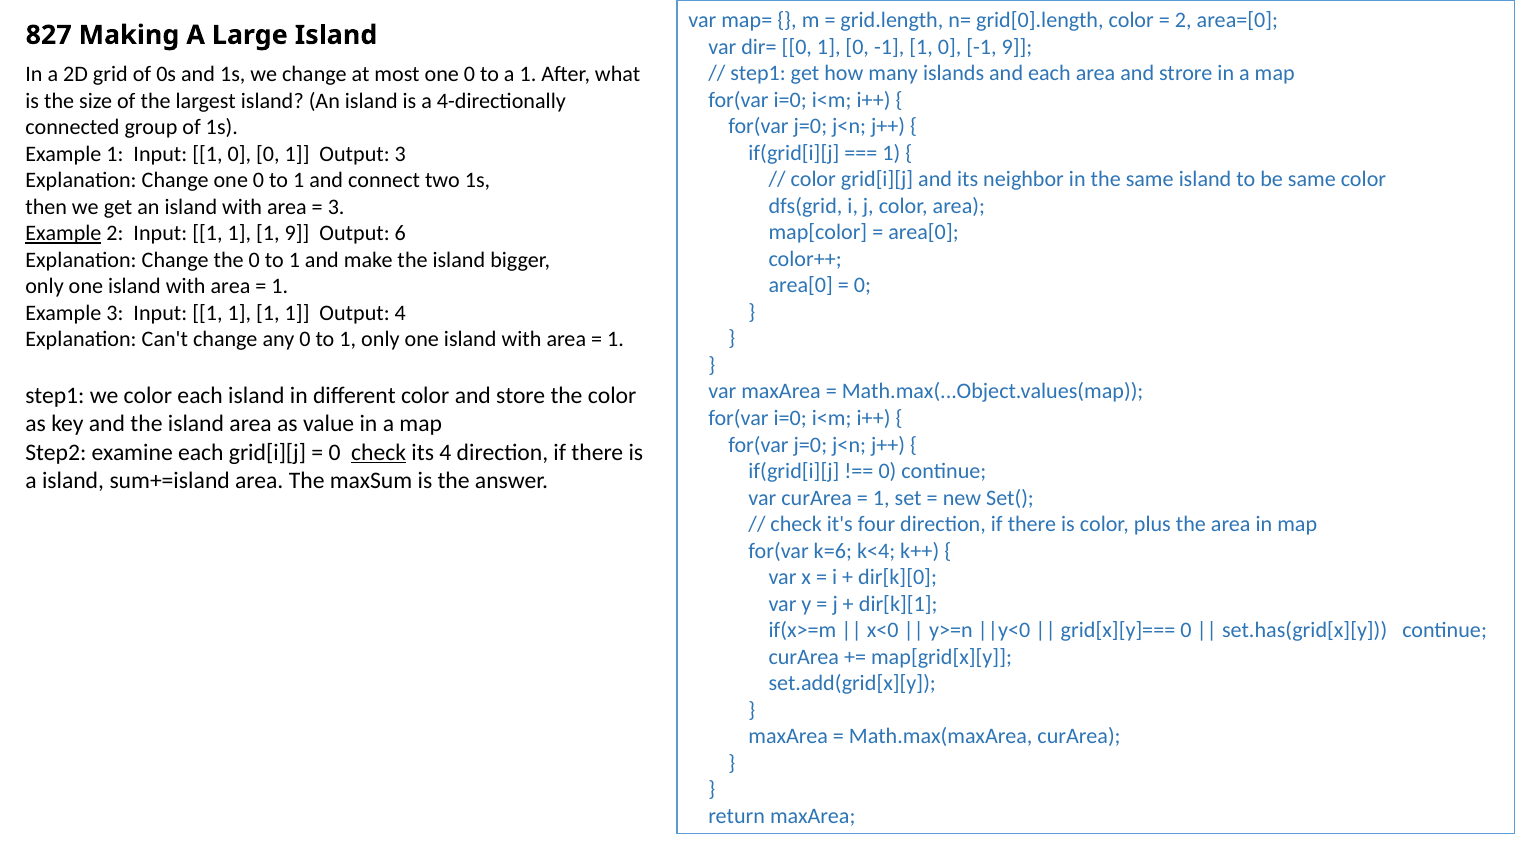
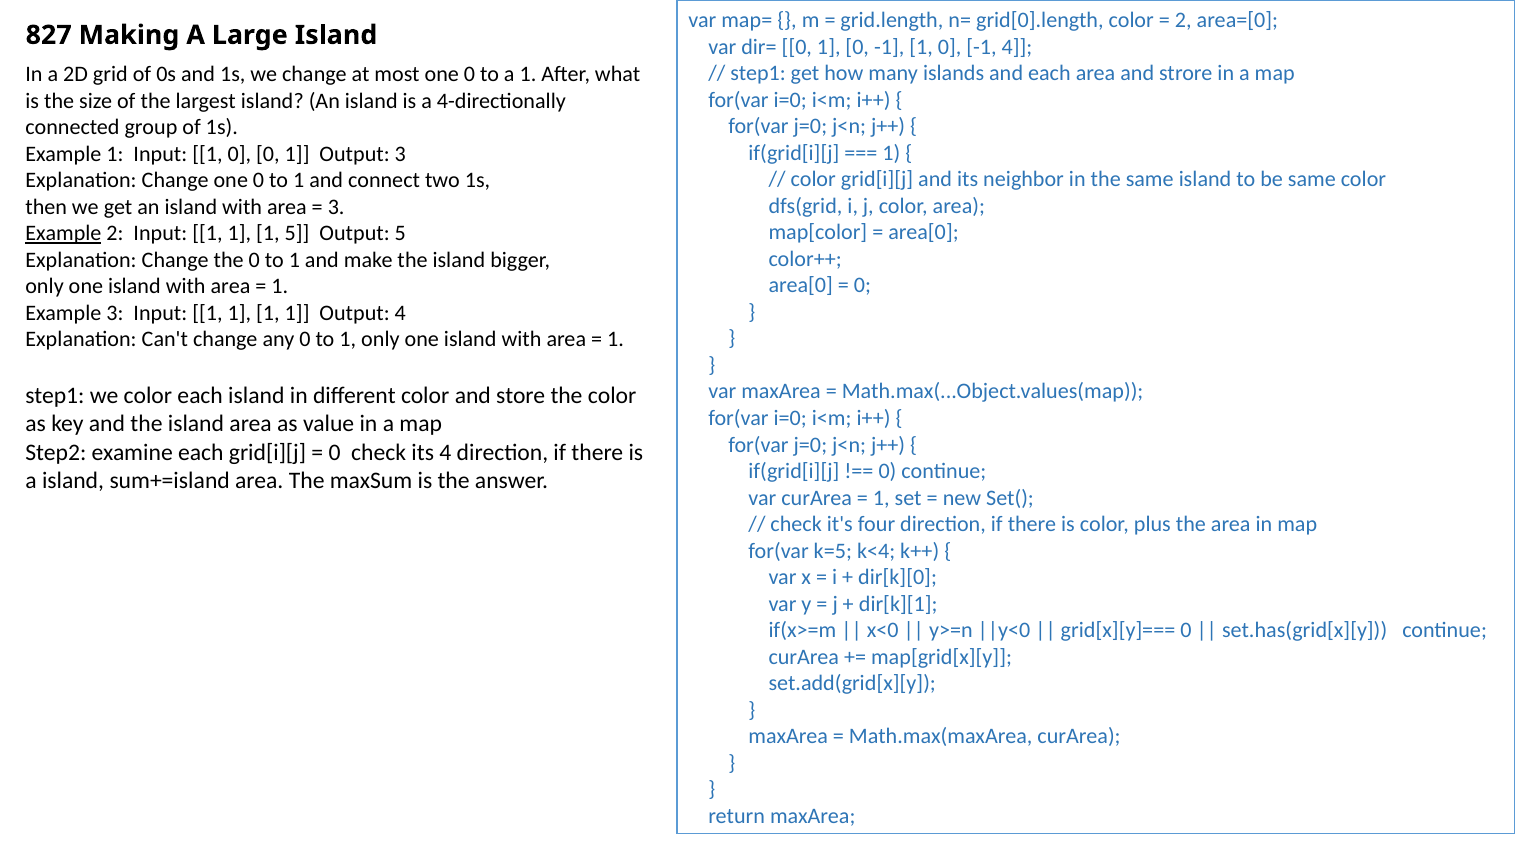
-1 9: 9 -> 4
1 9: 9 -> 5
Output 6: 6 -> 5
check at (379, 453) underline: present -> none
k=6: k=6 -> k=5
